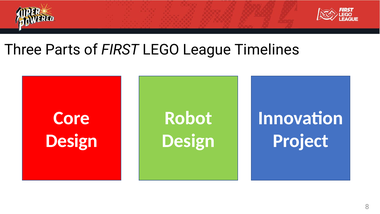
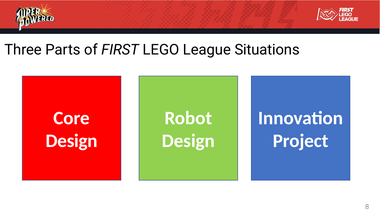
Timelines: Timelines -> Situations
